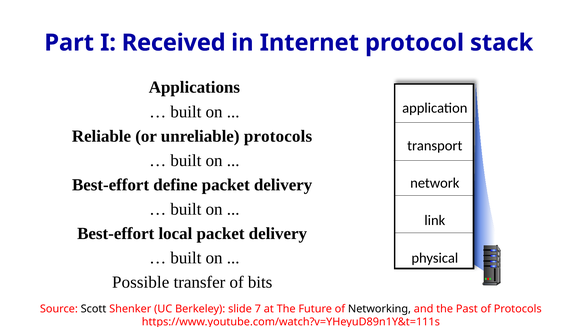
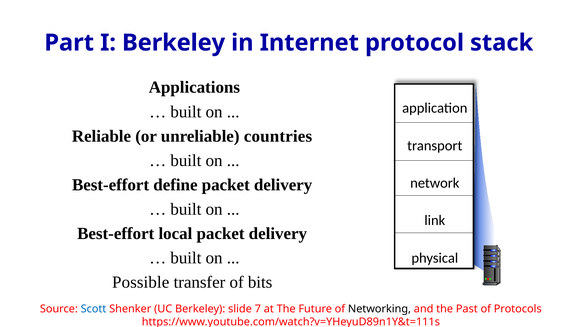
I Received: Received -> Berkeley
unreliable protocols: protocols -> countries
Scott colour: black -> blue
